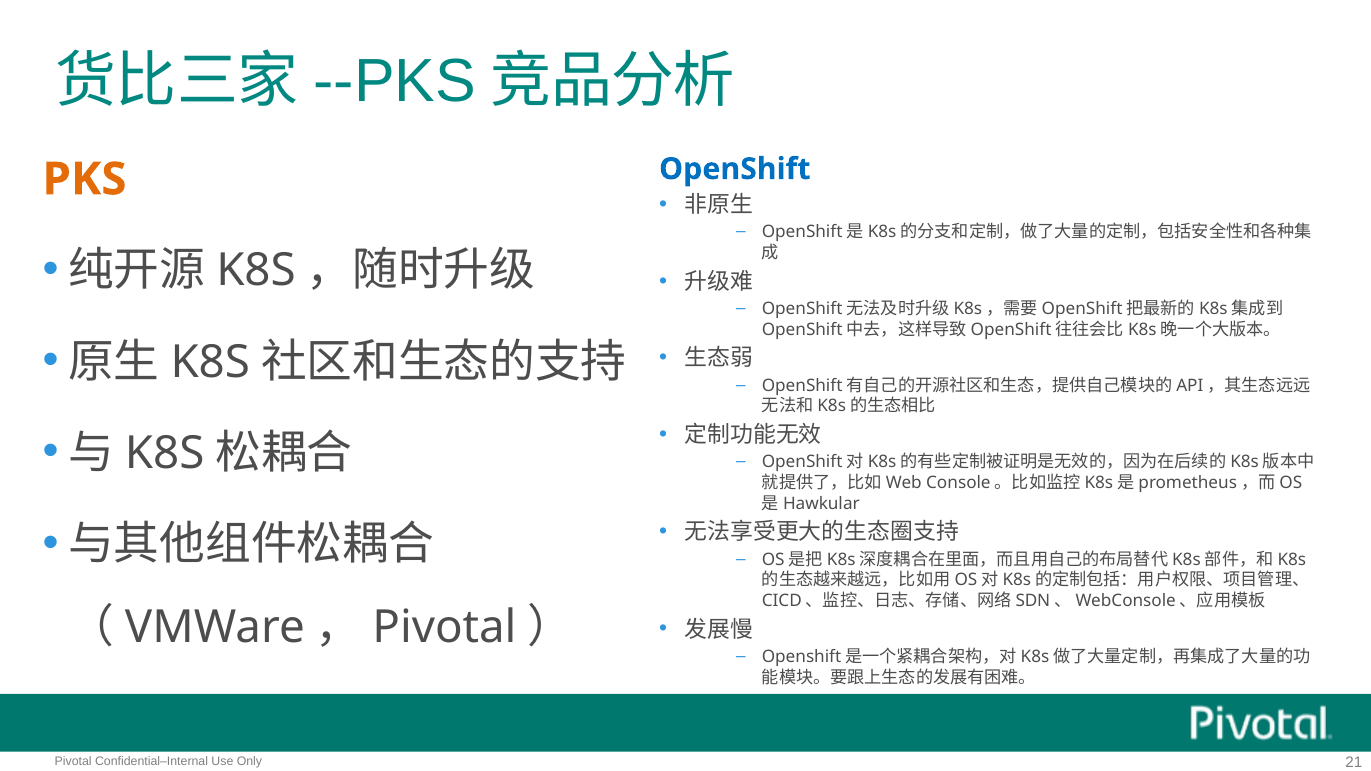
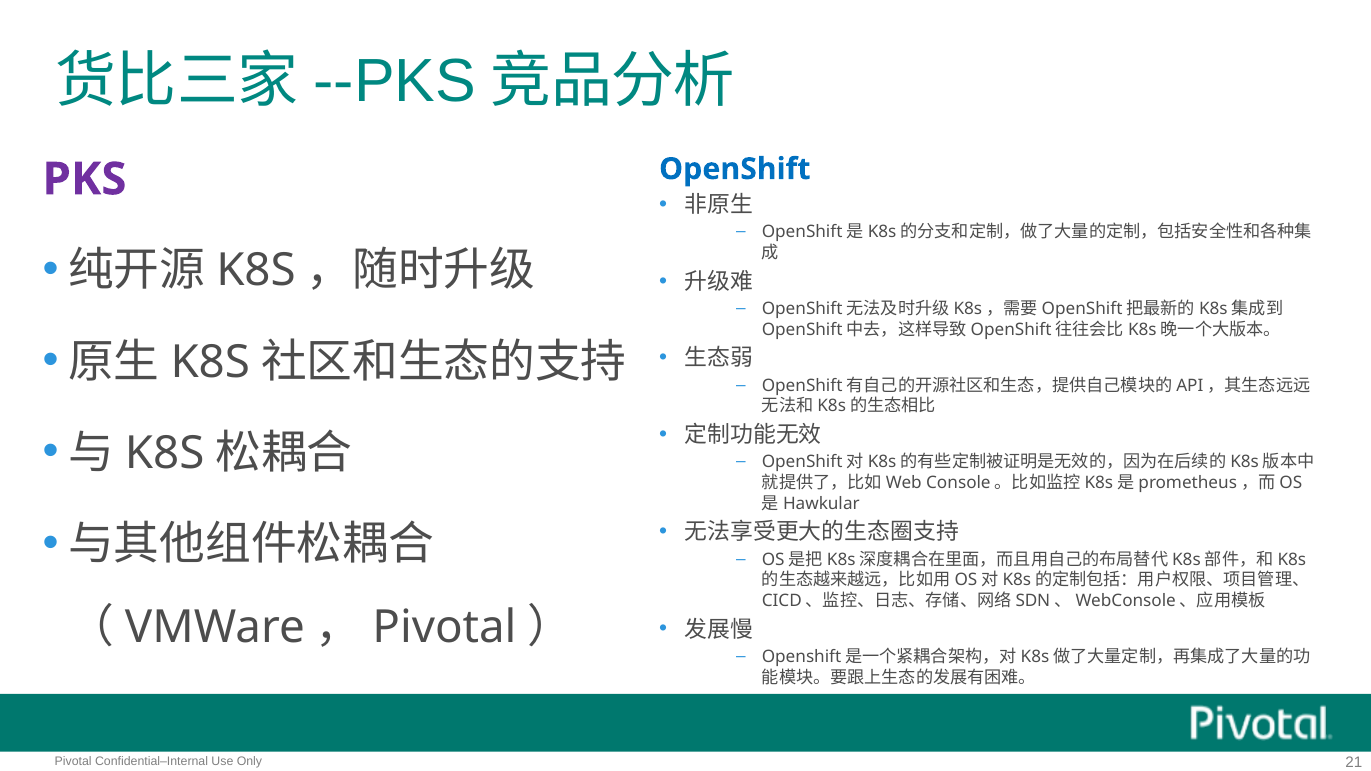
PKS colour: orange -> purple
